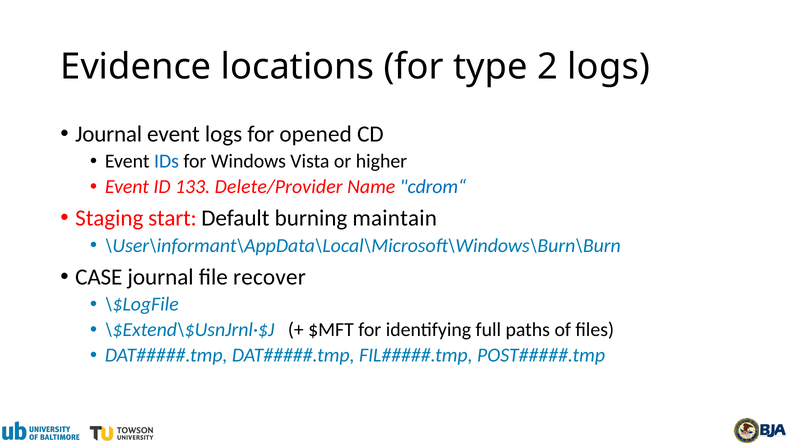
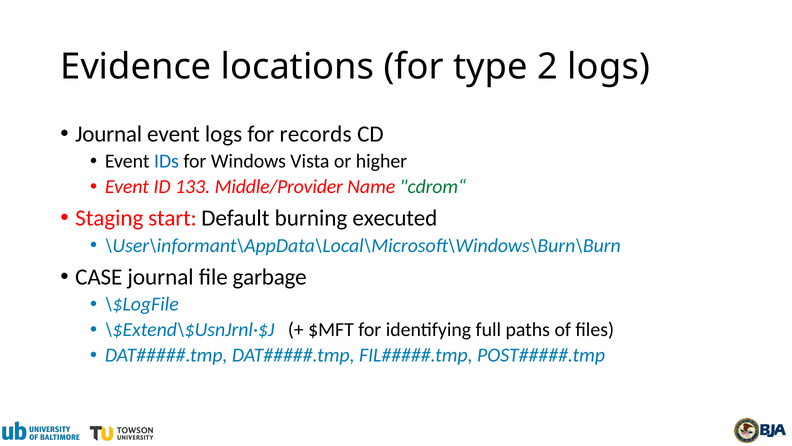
opened: opened -> records
Delete/Provider: Delete/Provider -> Middle/Provider
cdrom“ colour: blue -> green
maintain: maintain -> executed
recover: recover -> garbage
